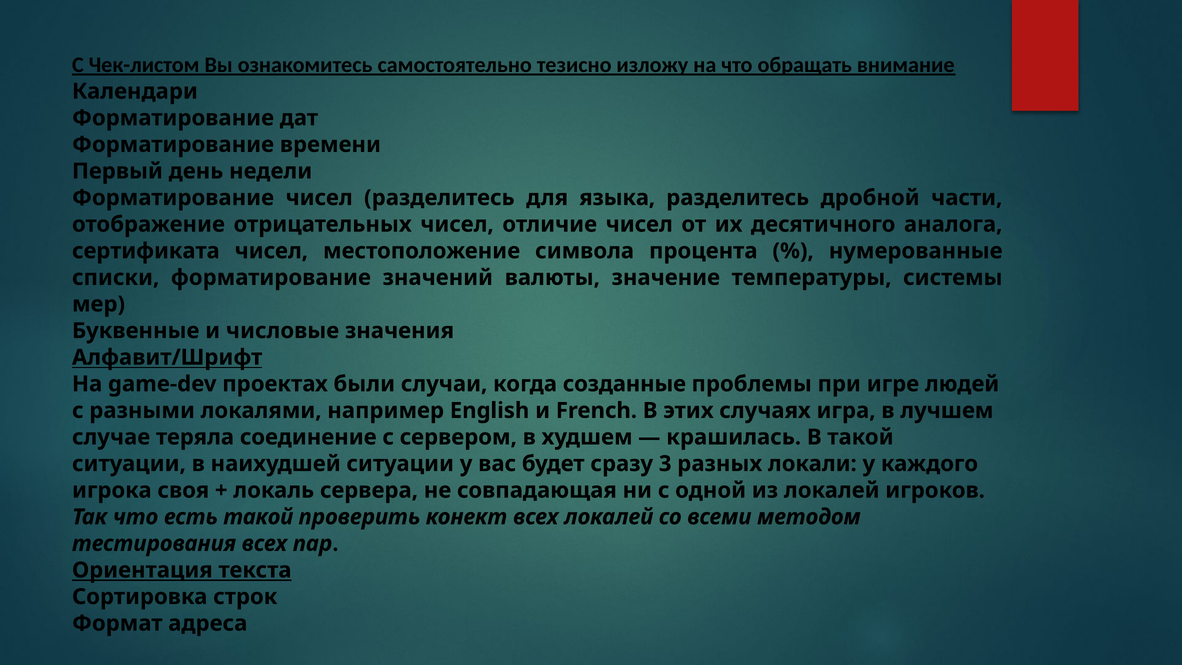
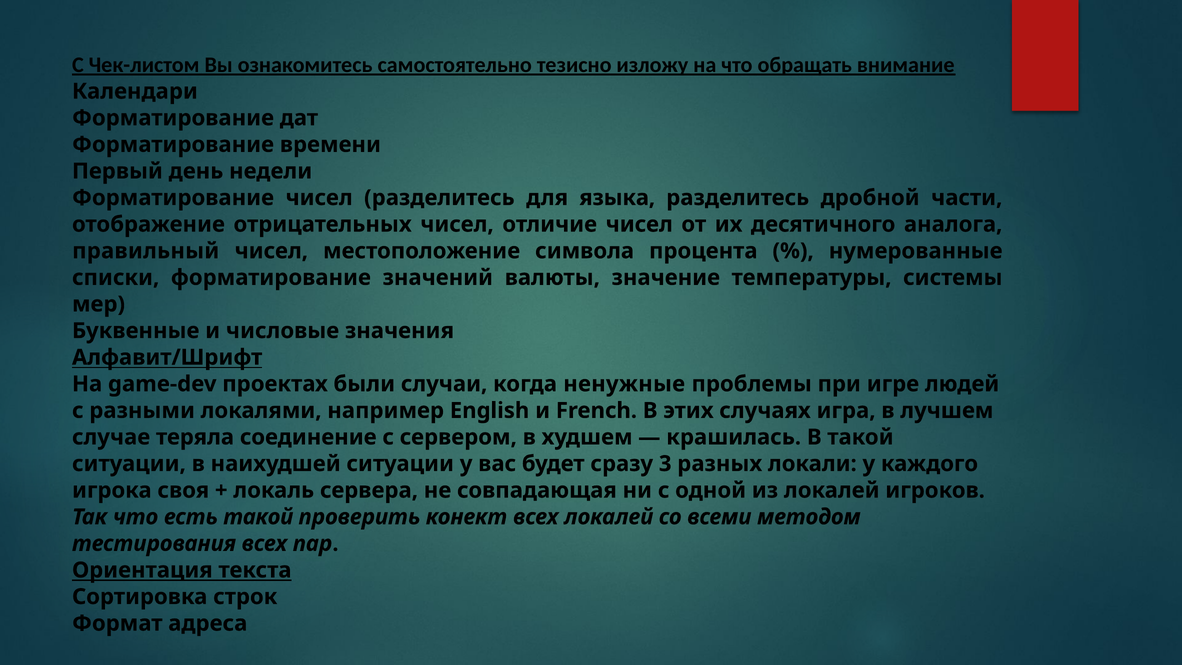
сертификата: сертификата -> правильный
созданные: созданные -> ненужные
